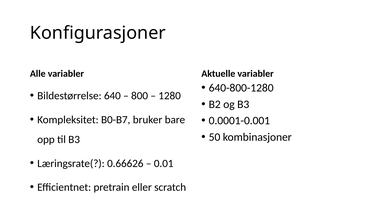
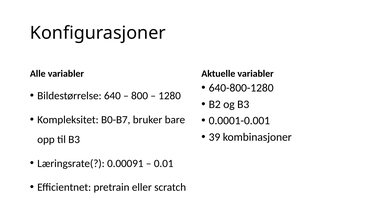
50: 50 -> 39
0.66626: 0.66626 -> 0.00091
